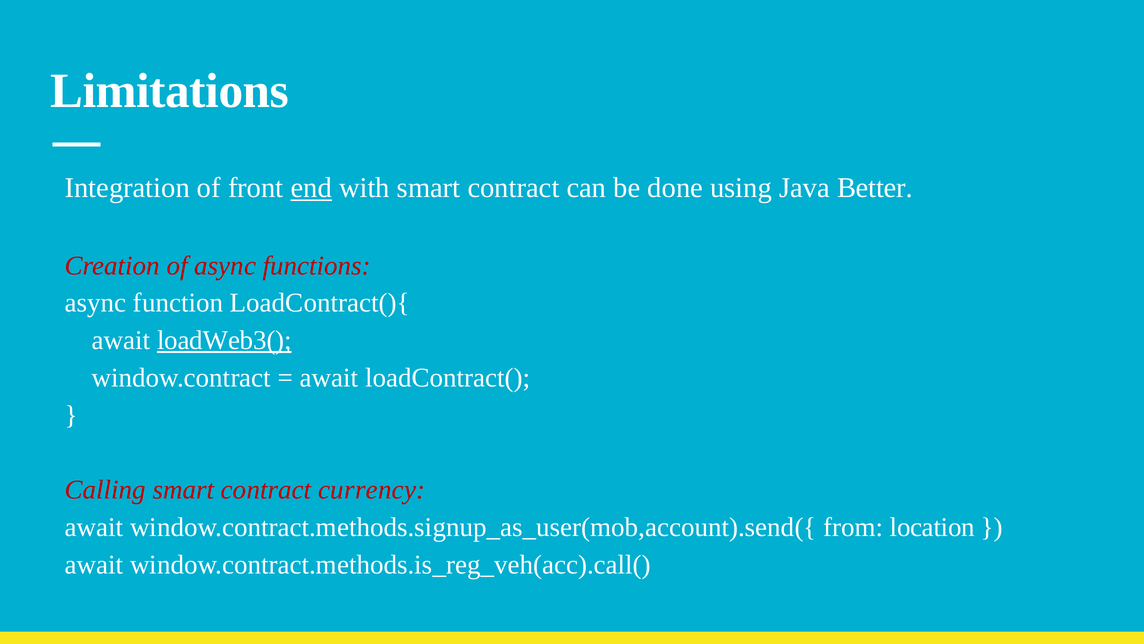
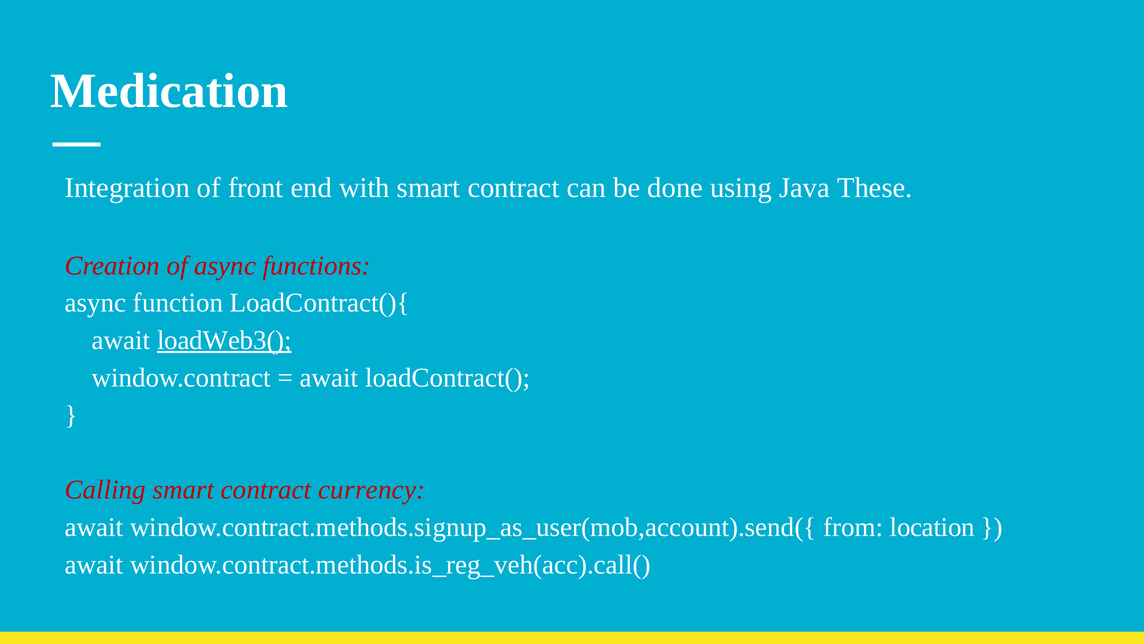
Limitations: Limitations -> Medication
end underline: present -> none
Better: Better -> These
